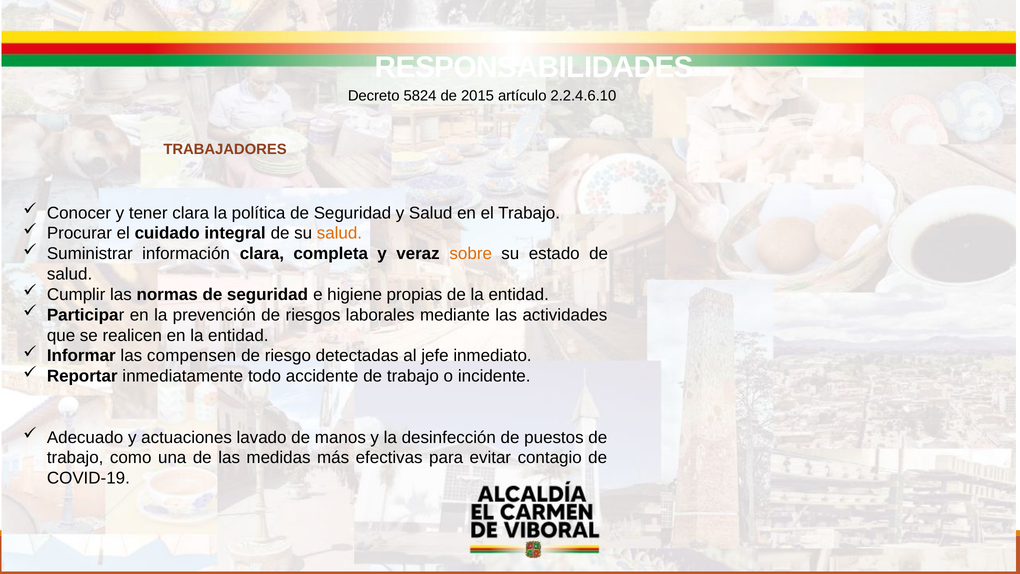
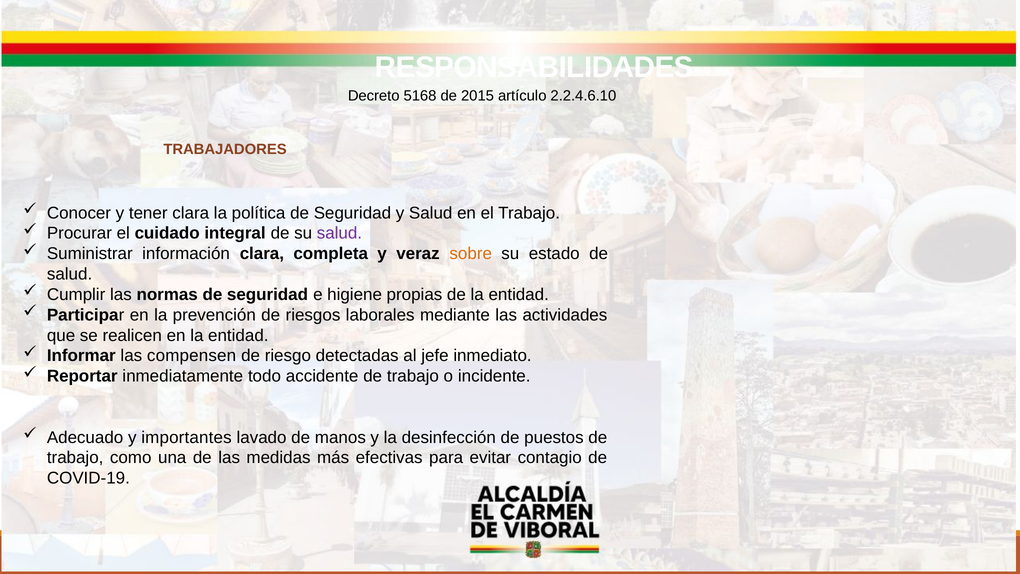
5824: 5824 -> 5168
salud at (339, 233) colour: orange -> purple
actuaciones: actuaciones -> importantes
